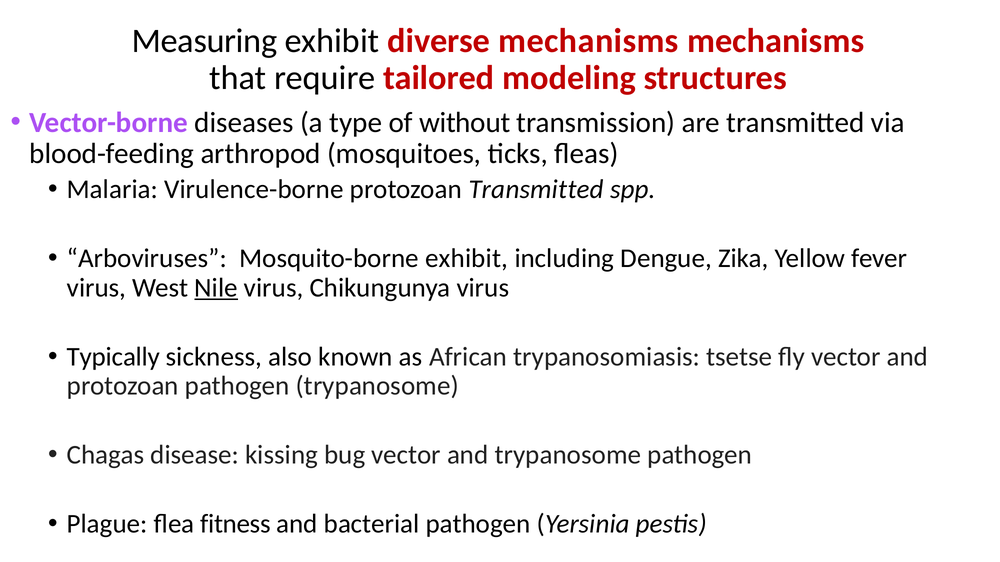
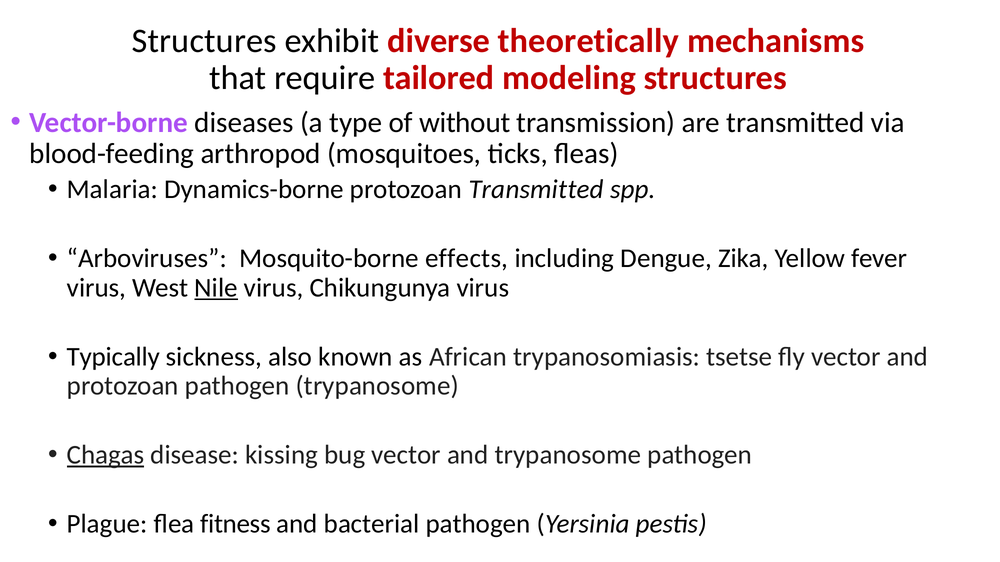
Measuring at (204, 41): Measuring -> Structures
diverse mechanisms: mechanisms -> theoretically
Virulence-borne: Virulence-borne -> Dynamics-borne
Mosquito-borne exhibit: exhibit -> effects
Chagas underline: none -> present
